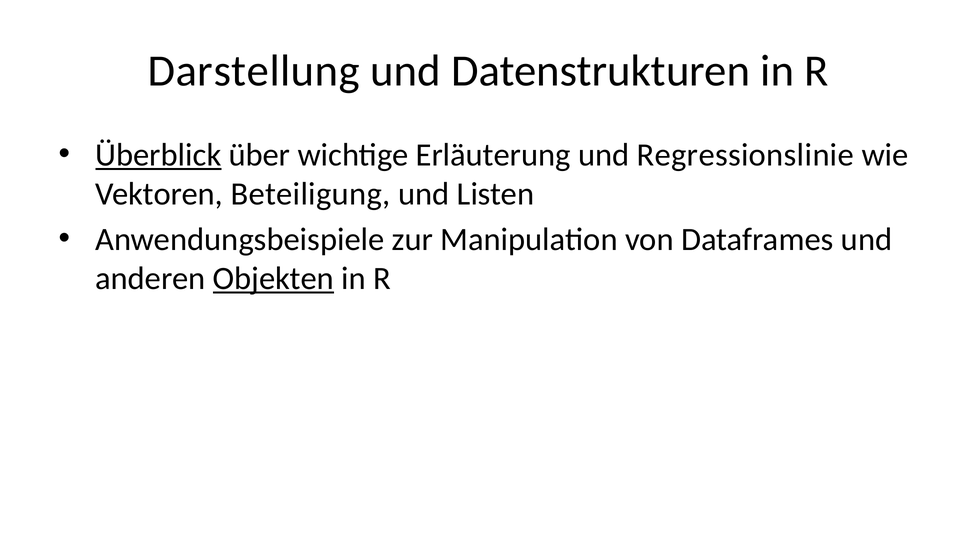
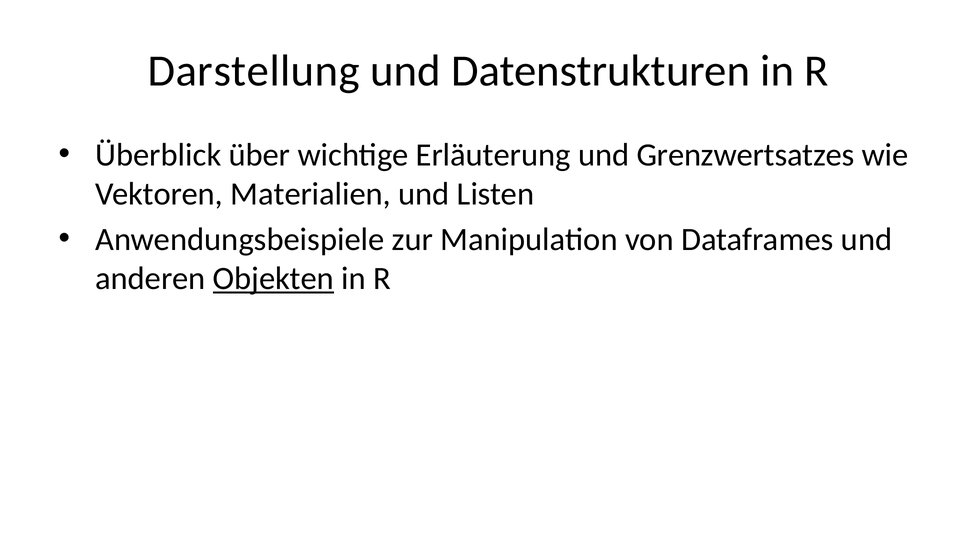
Überblick underline: present -> none
Regressionslinie: Regressionslinie -> Grenzwertsatzes
Beteiligung: Beteiligung -> Materialien
